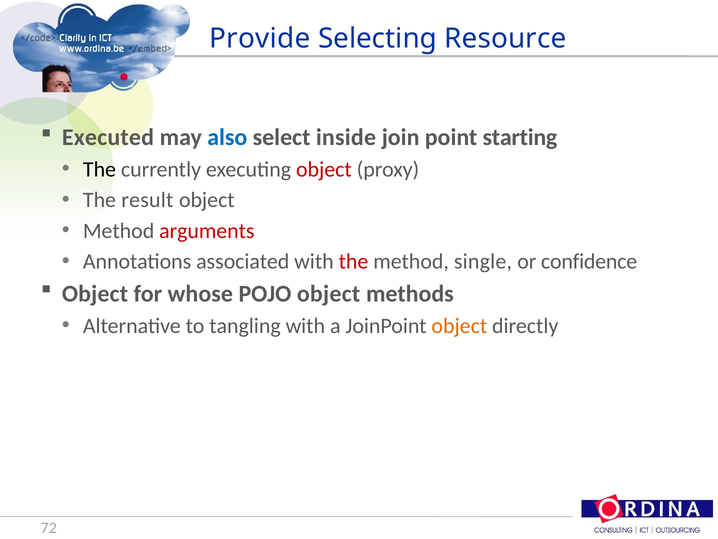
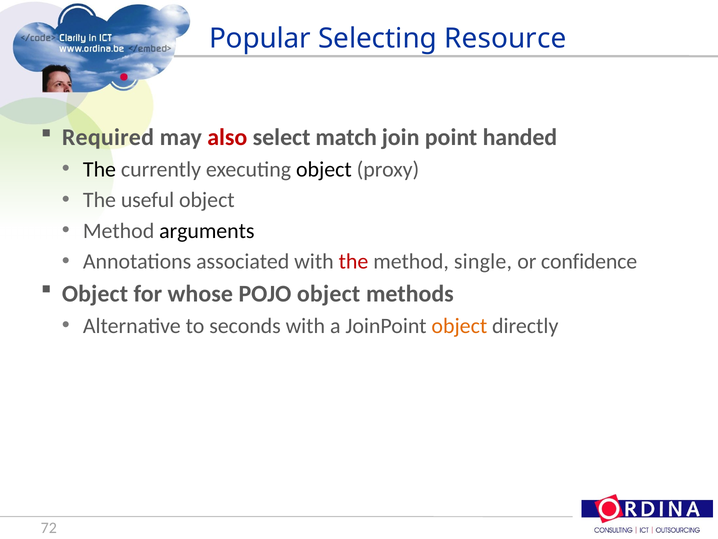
Provide: Provide -> Popular
Executed: Executed -> Required
also colour: blue -> red
inside: inside -> match
starting: starting -> handed
object at (324, 169) colour: red -> black
result: result -> useful
arguments colour: red -> black
tangling: tangling -> seconds
